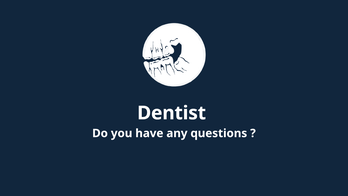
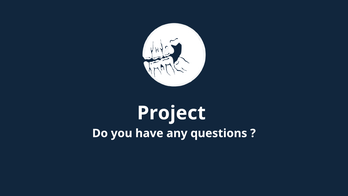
Dentist: Dentist -> Project
